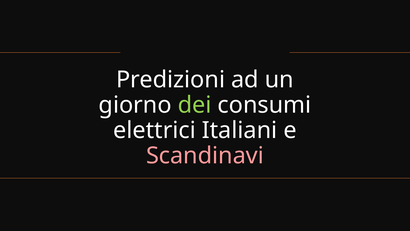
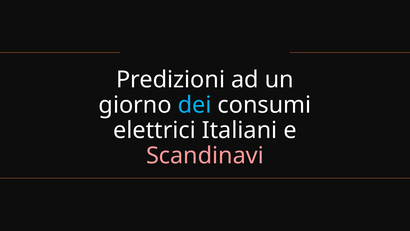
dei colour: light green -> light blue
